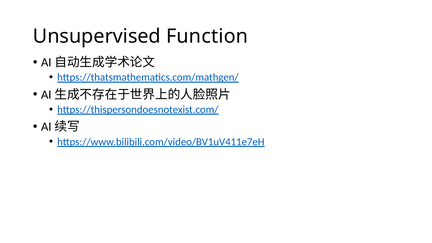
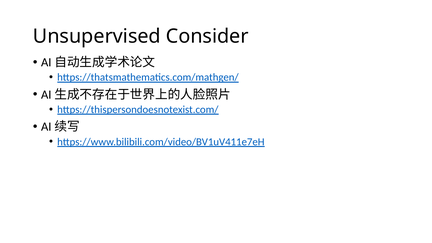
Function: Function -> Consider
